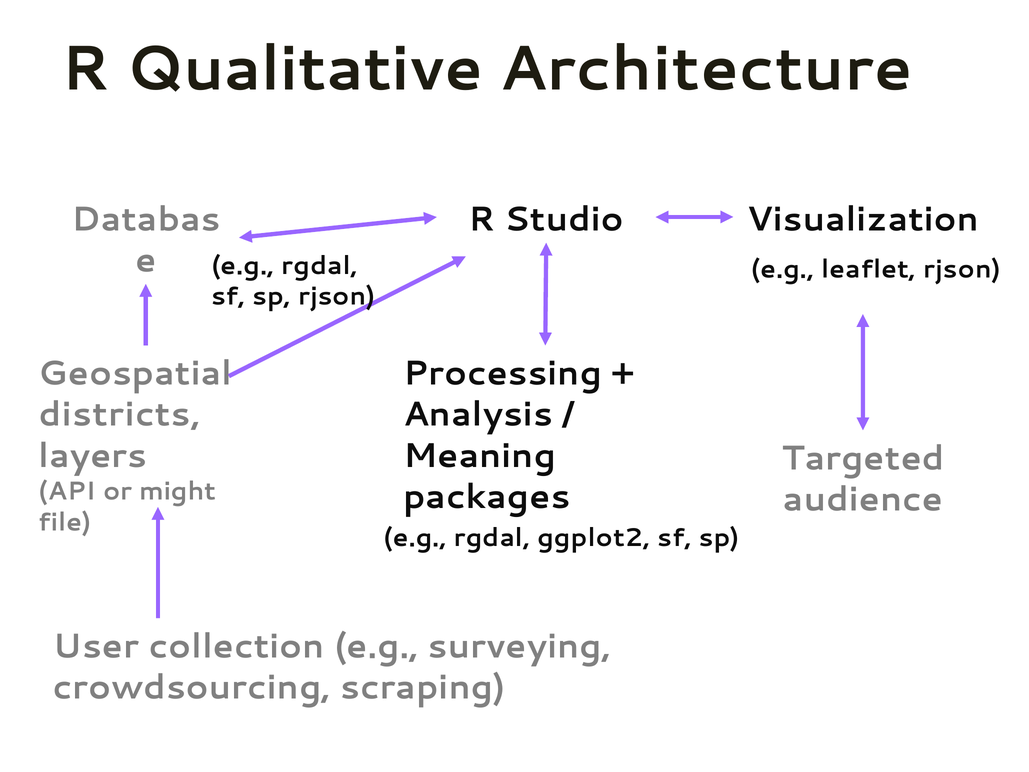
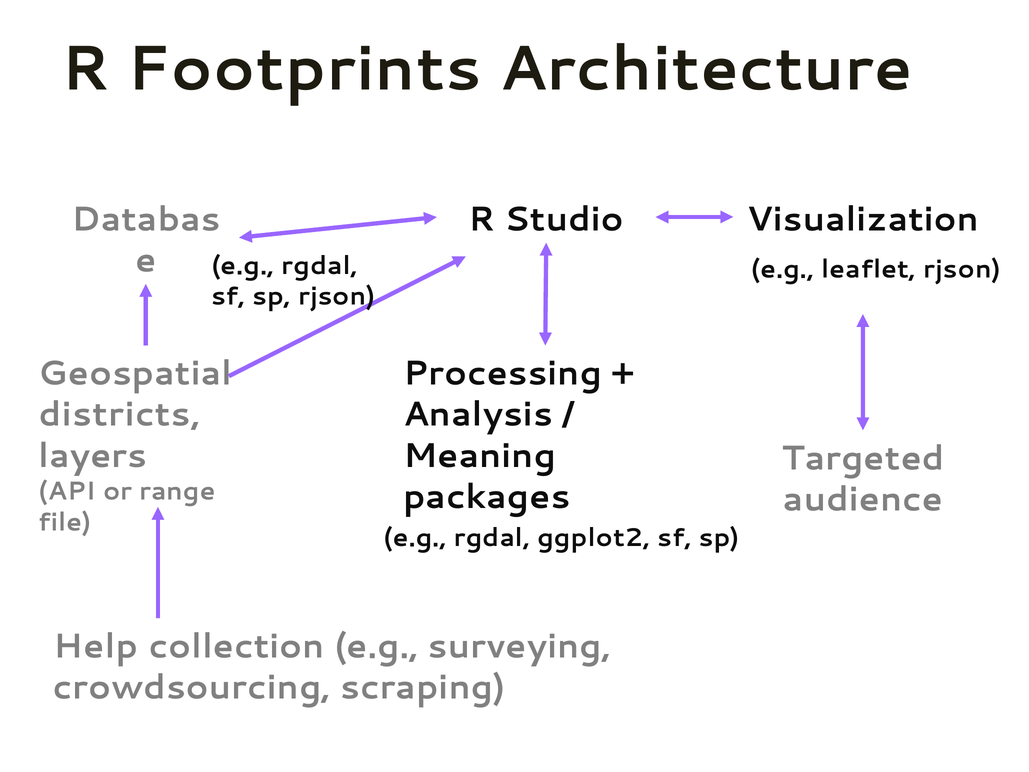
Qualitative: Qualitative -> Footprints
might: might -> range
User: User -> Help
